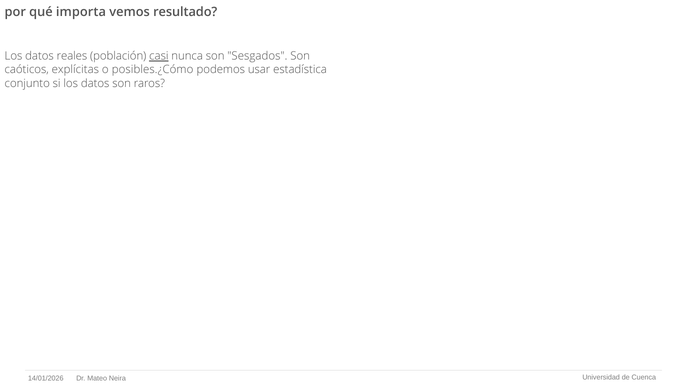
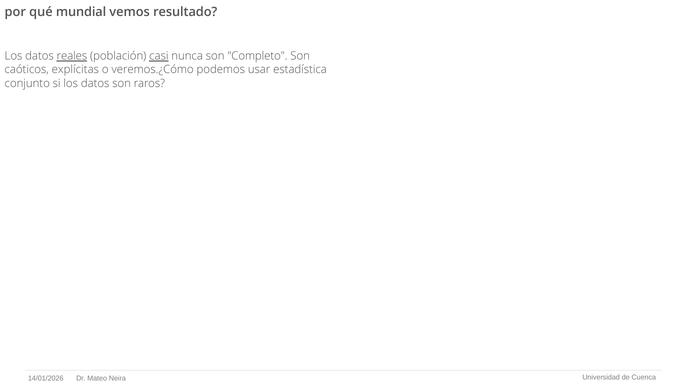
importa: importa -> mundial
reales underline: none -> present
Sesgados: Sesgados -> Completo
posibles.¿Cómo: posibles.¿Cómo -> veremos.¿Cómo
